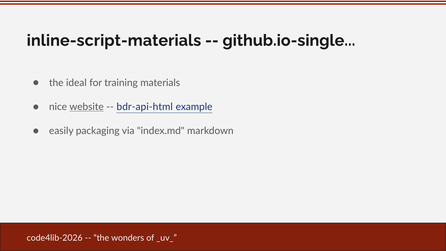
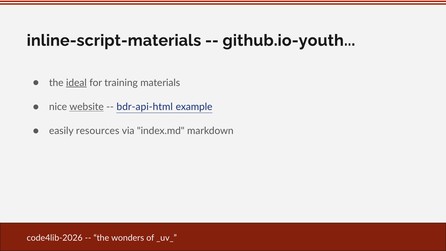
github.io-single: github.io-single -> github.io-youth
ideal underline: none -> present
packaging: packaging -> resources
